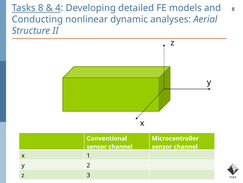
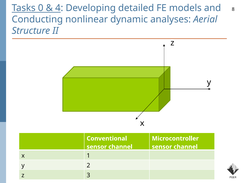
Tasks 8: 8 -> 0
